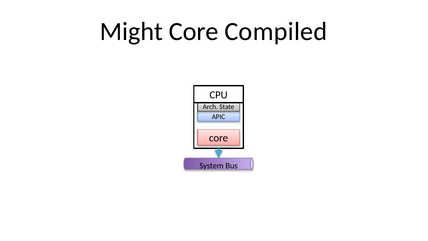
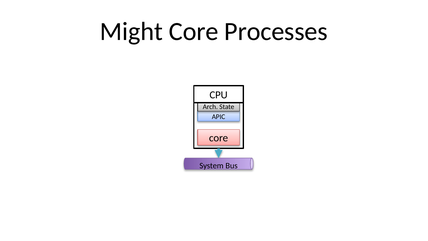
Compiled: Compiled -> Processes
